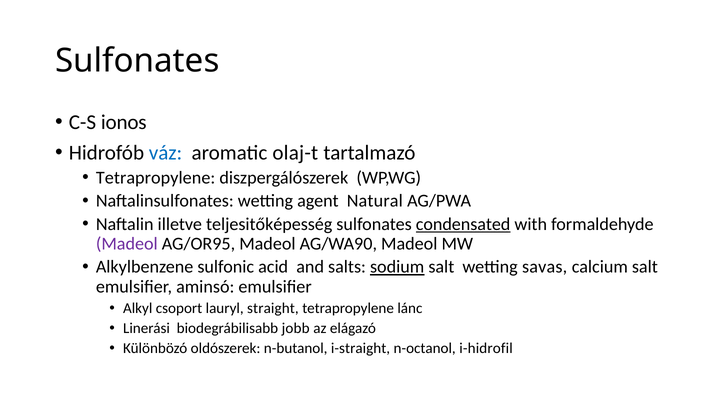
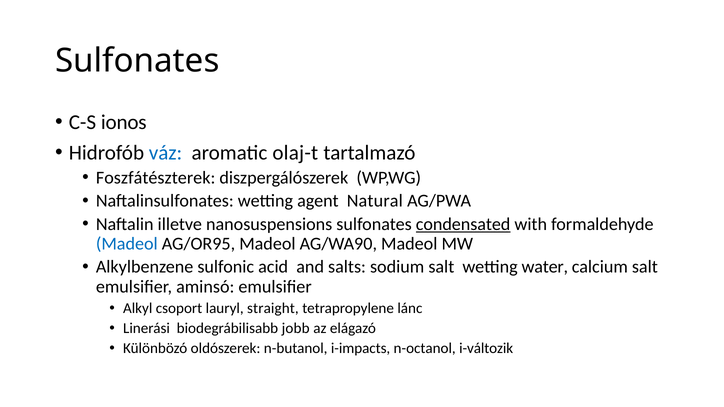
Tetrapropylene at (156, 178): Tetrapropylene -> Foszfátészterek
teljesitőképesség: teljesitőképesség -> nanosuspensions
Madeol at (127, 244) colour: purple -> blue
sodium underline: present -> none
savas: savas -> water
i-straight: i-straight -> i-impacts
i-hidrofil: i-hidrofil -> i-változik
